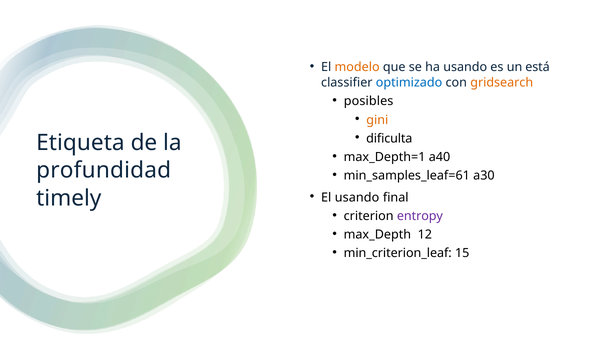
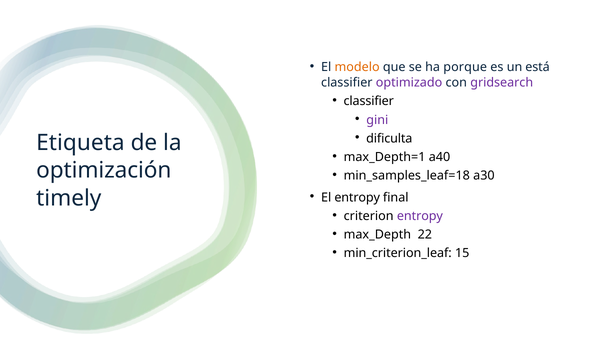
ha usando: usando -> porque
optimizado colour: blue -> purple
gridsearch colour: orange -> purple
posibles at (369, 101): posibles -> classifier
gini colour: orange -> purple
profundidad: profundidad -> optimización
min_samples_leaf=61: min_samples_leaf=61 -> min_samples_leaf=18
El usando: usando -> entropy
12: 12 -> 22
